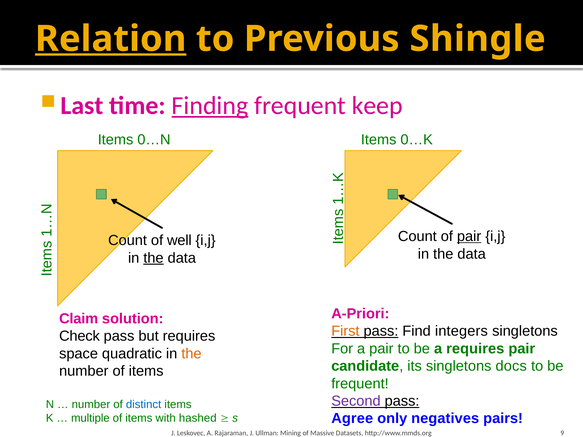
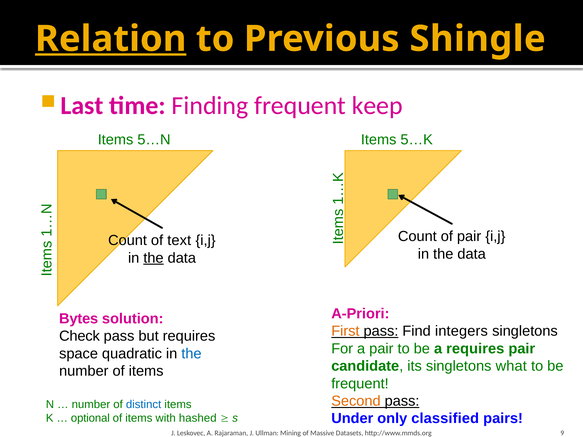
Finding underline: present -> none
0…N: 0…N -> 5…N
0…K: 0…K -> 5…K
pair at (469, 237) underline: present -> none
well: well -> text
Claim: Claim -> Bytes
the at (191, 354) colour: orange -> blue
docs: docs -> what
Second colour: purple -> orange
Agree: Agree -> Under
negatives: negatives -> classified
multiple: multiple -> optional
